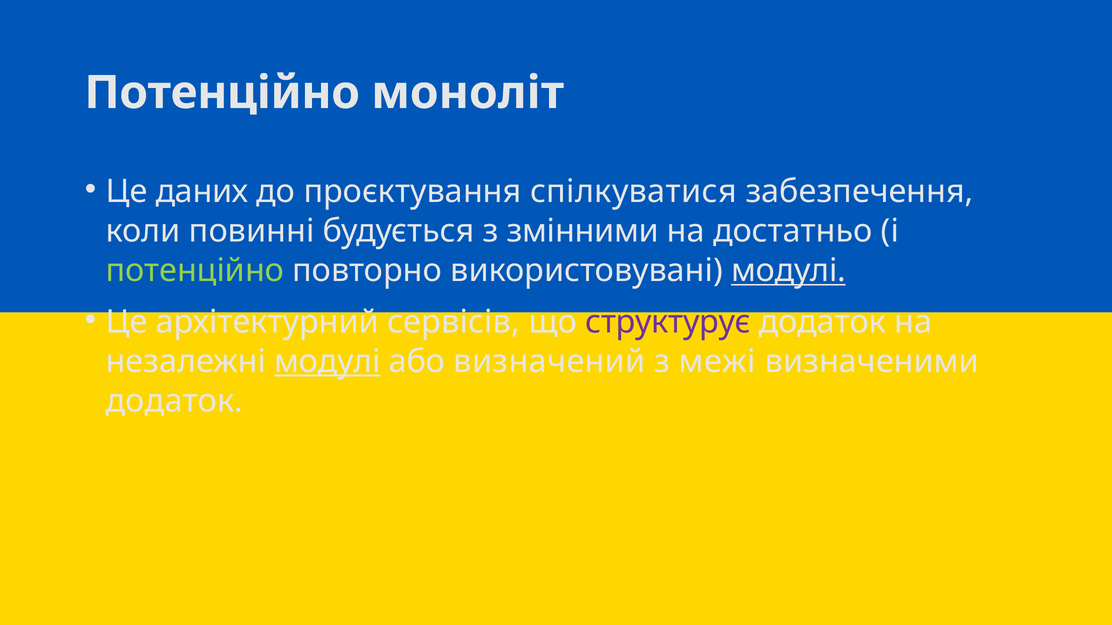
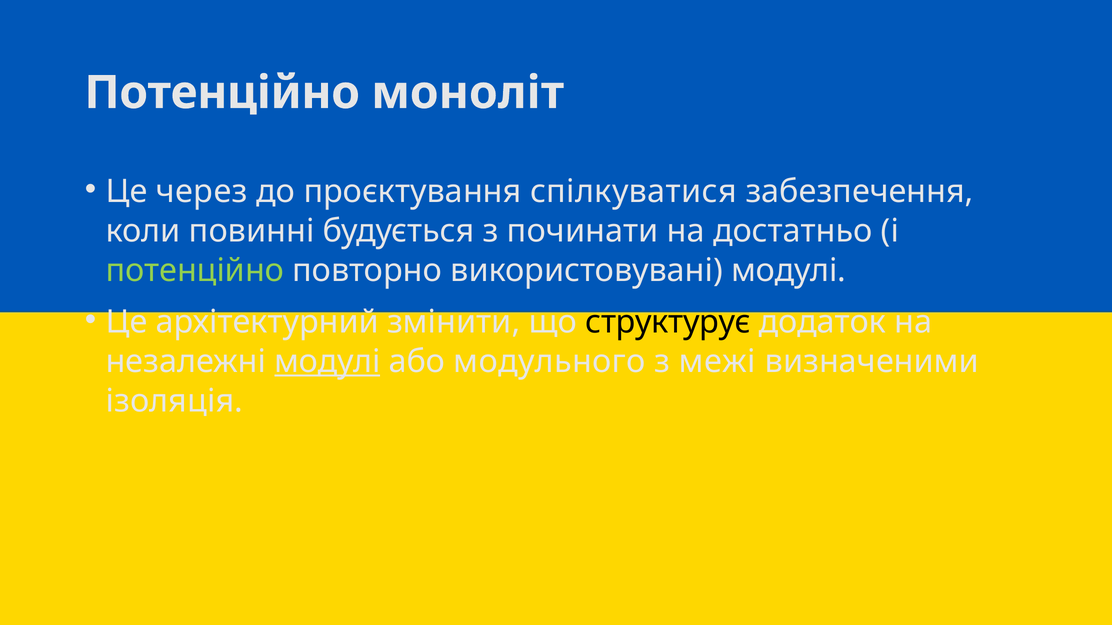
даних: даних -> через
змінними: змінними -> починати
модулі at (788, 271) underline: present -> none
сервісів: сервісів -> змінити
структурує colour: purple -> black
визначений: визначений -> модульного
додаток at (174, 402): додаток -> ізоляція
